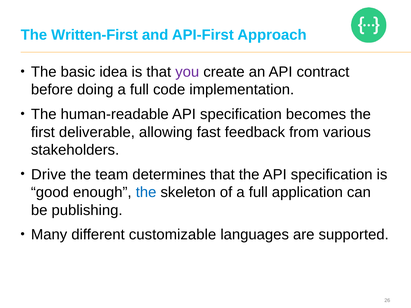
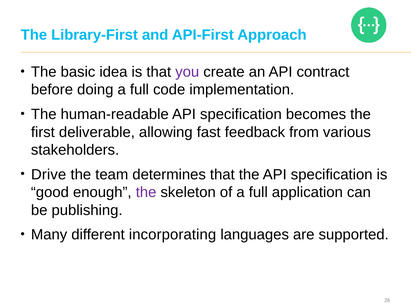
Written-First: Written-First -> Library-First
the at (146, 192) colour: blue -> purple
customizable: customizable -> incorporating
